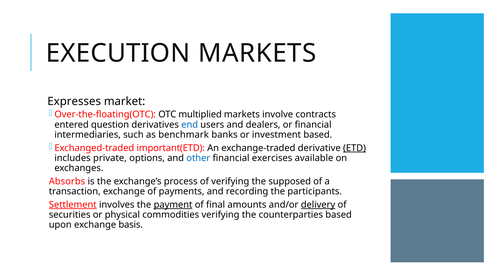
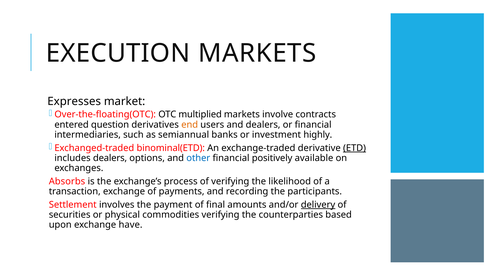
end colour: blue -> orange
benchmark: benchmark -> semiannual
investment based: based -> highly
important(ETD: important(ETD -> binominal(ETD
includes private: private -> dealers
exercises: exercises -> positively
supposed: supposed -> likelihood
Settlement underline: present -> none
payment underline: present -> none
basis: basis -> have
